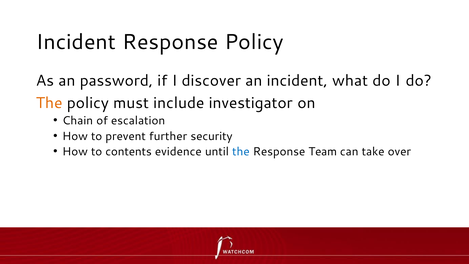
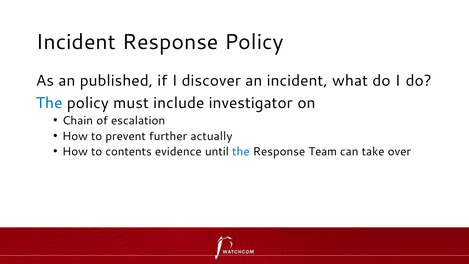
password: password -> published
The at (49, 103) colour: orange -> blue
security: security -> actually
